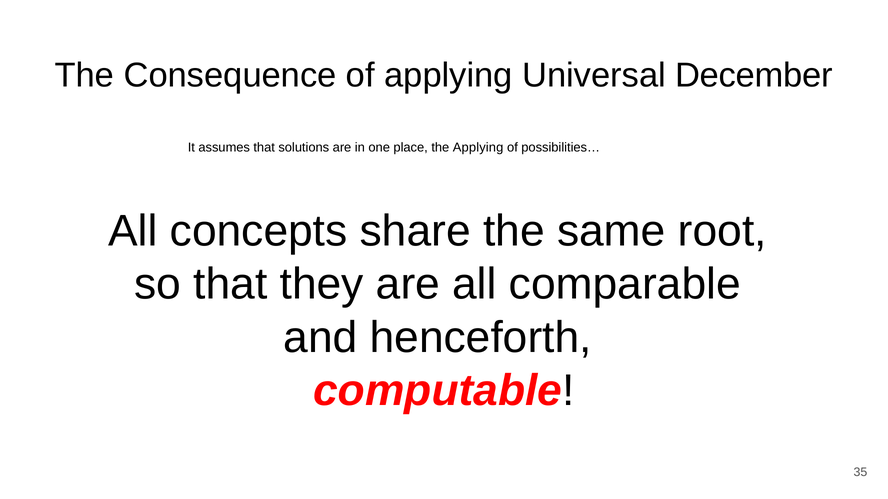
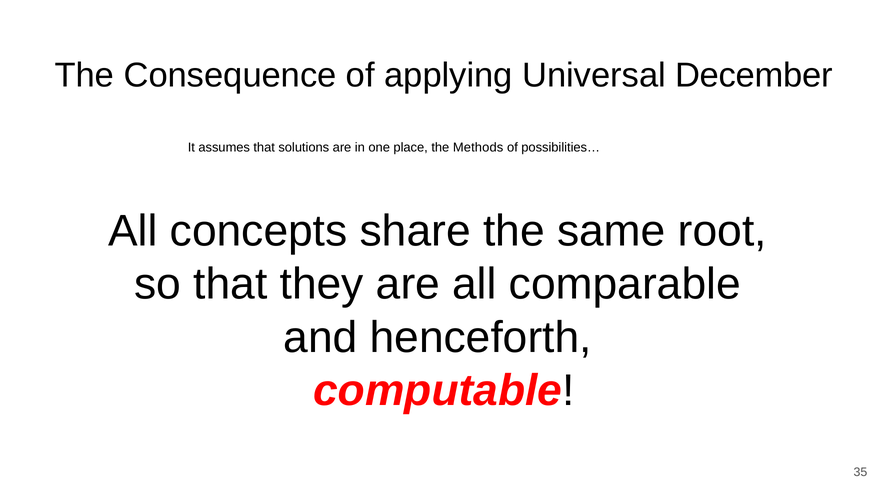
the Applying: Applying -> Methods
